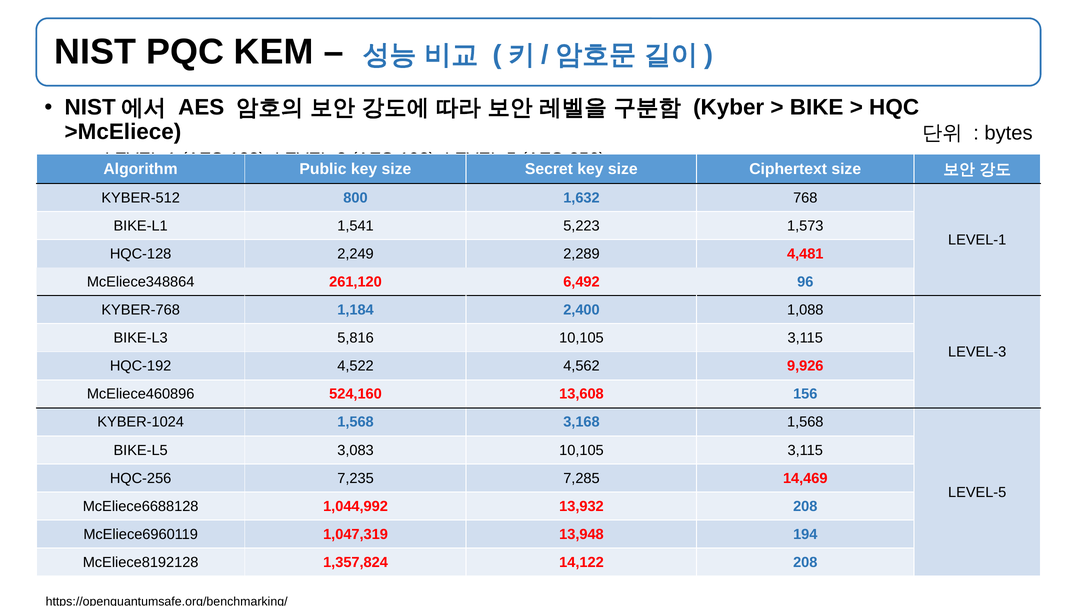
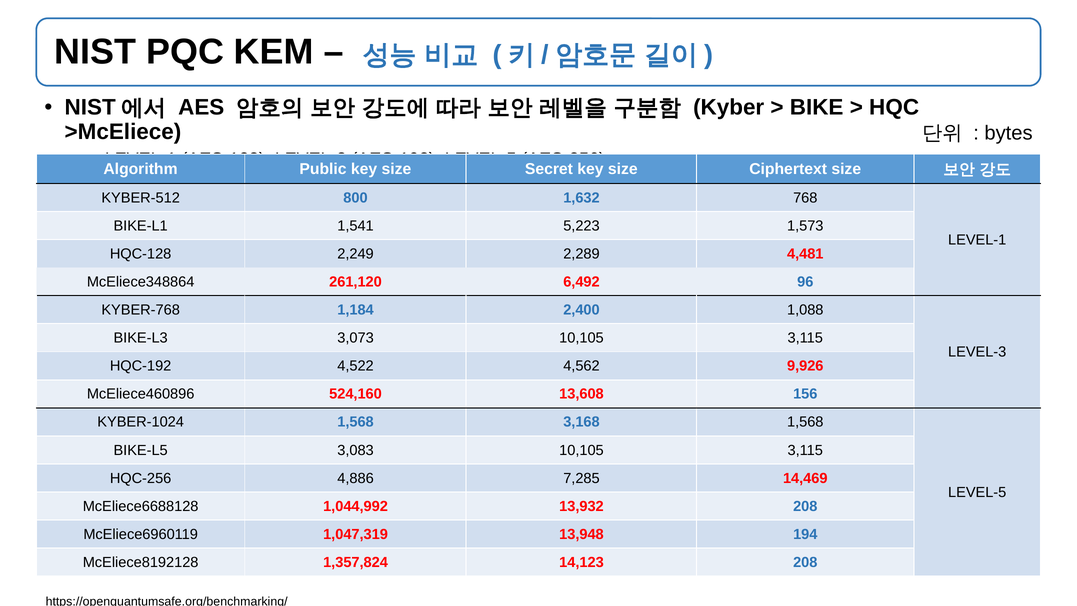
5,816: 5,816 -> 3,073
7,235: 7,235 -> 4,886
14,122: 14,122 -> 14,123
